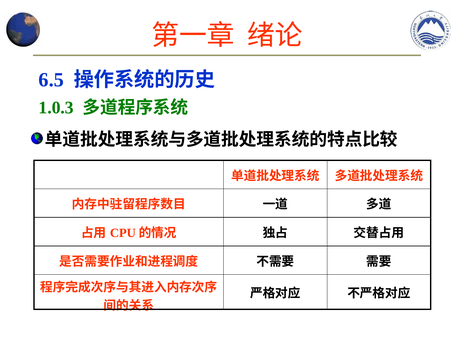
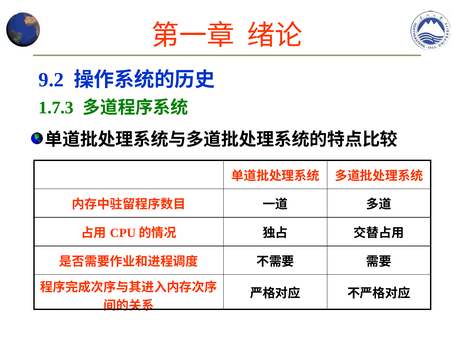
6.5: 6.5 -> 9.2
1.0.3: 1.0.3 -> 1.7.3
